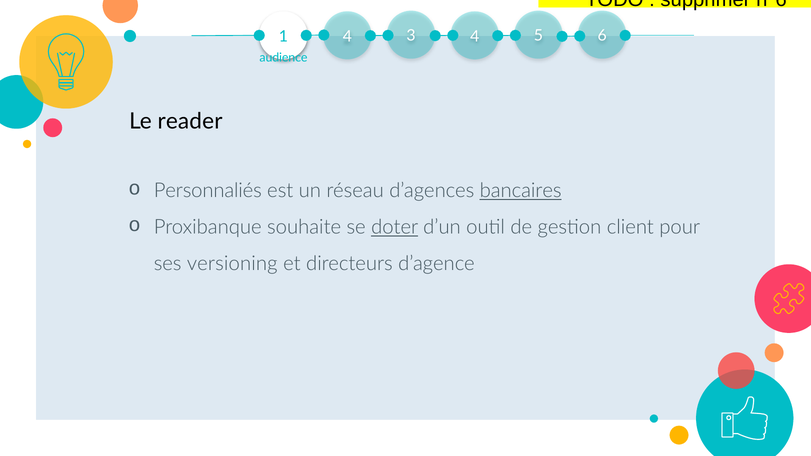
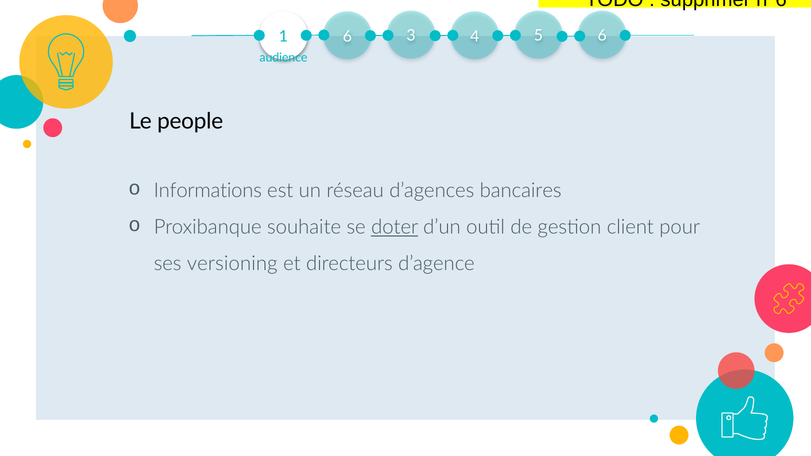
1 4: 4 -> 6
reader: reader -> people
Personnaliés: Personnaliés -> Informations
bancaires underline: present -> none
